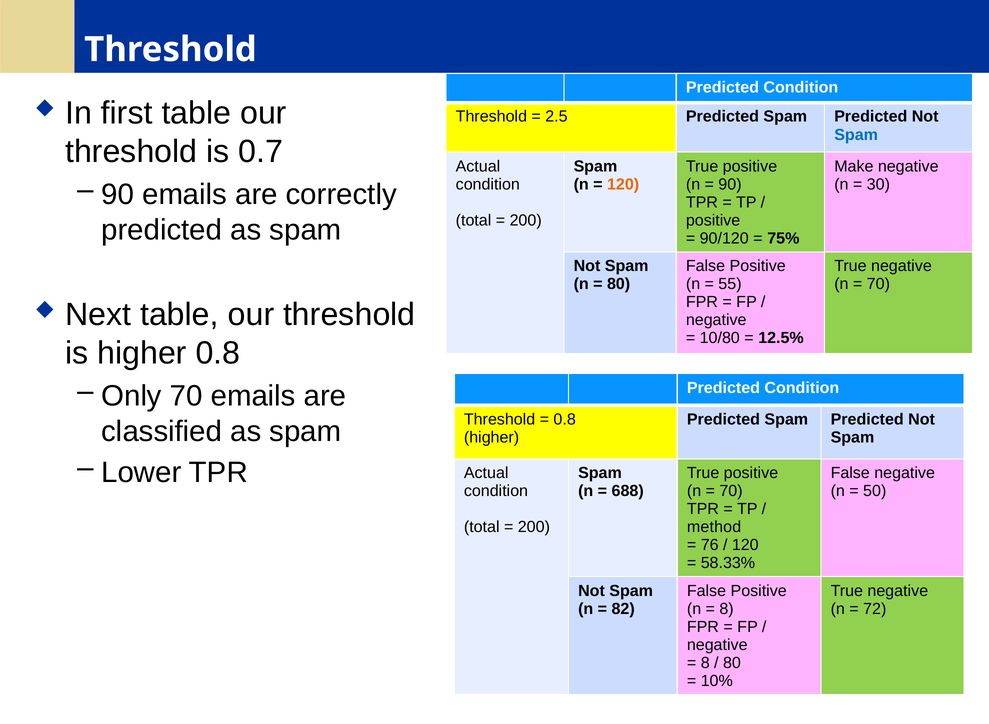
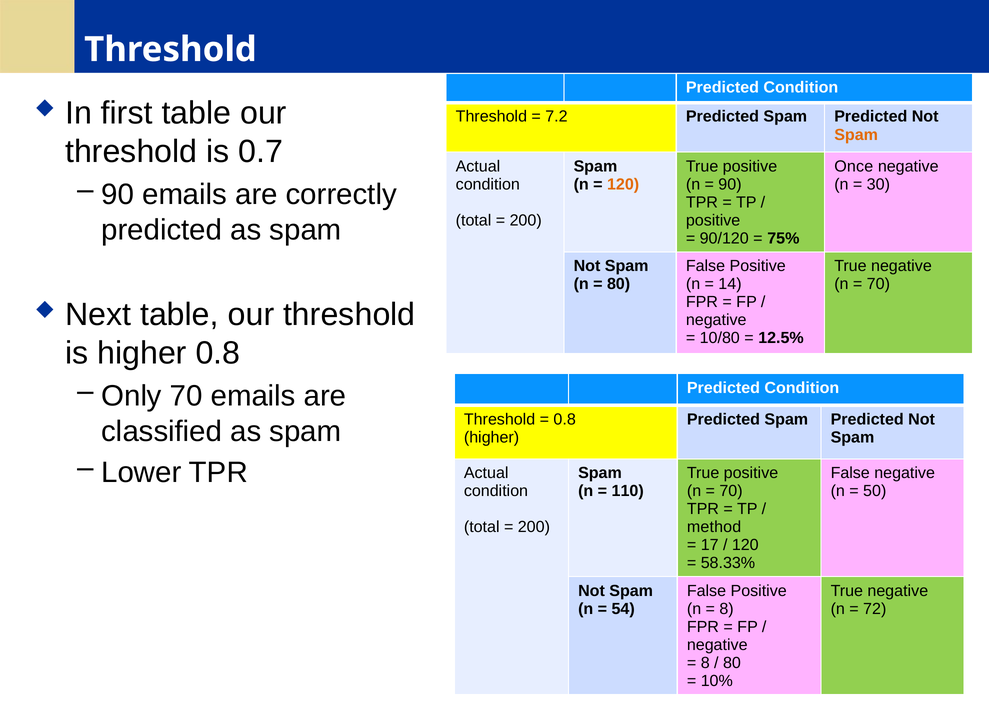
2.5: 2.5 -> 7.2
Spam at (856, 135) colour: blue -> orange
Make: Make -> Once
55: 55 -> 14
688: 688 -> 110
76: 76 -> 17
82: 82 -> 54
